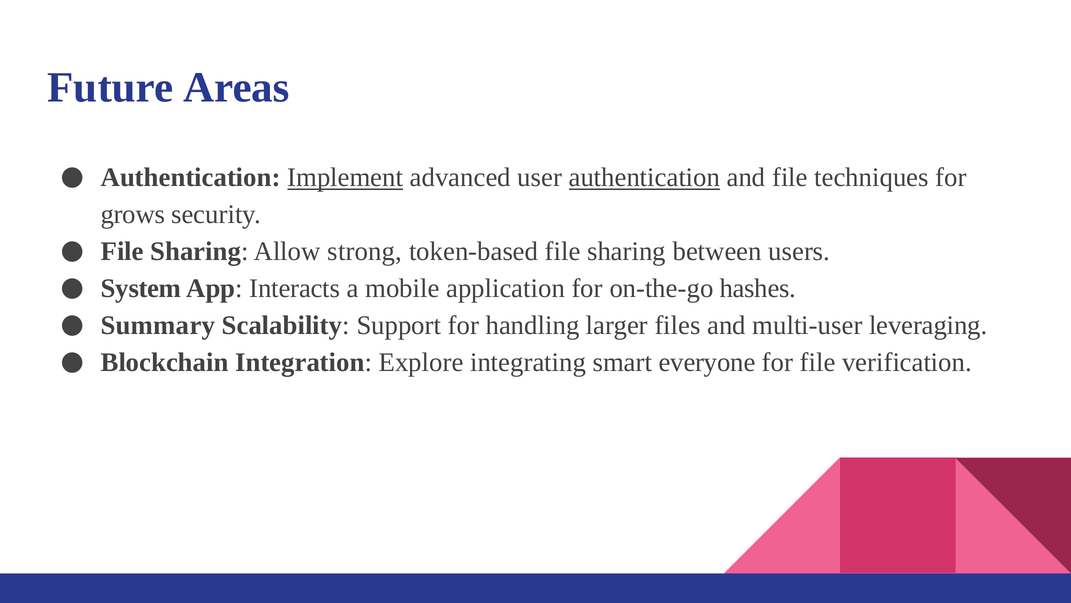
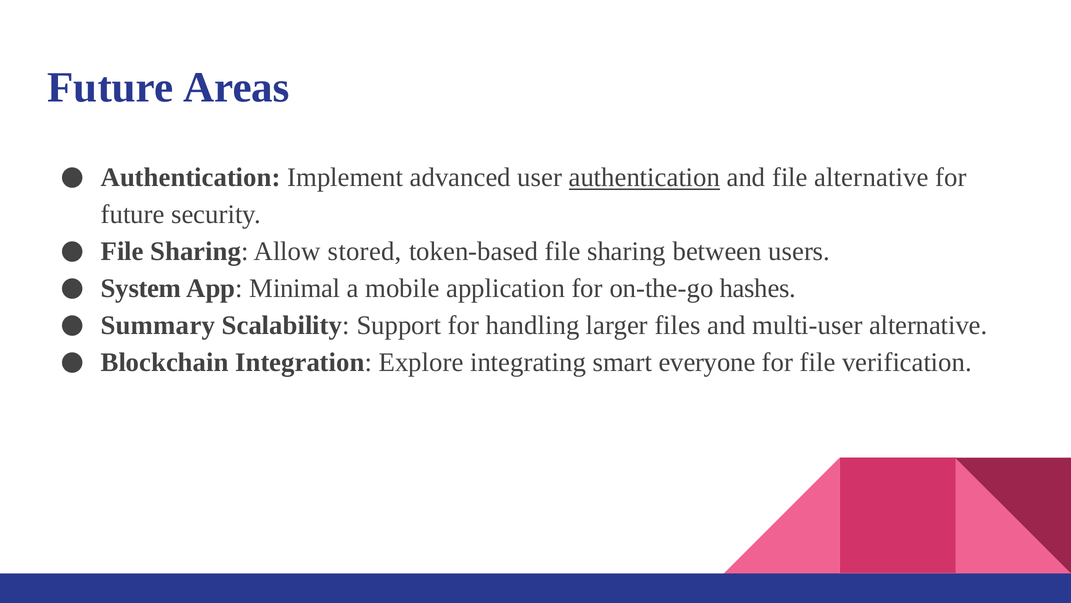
Implement underline: present -> none
file techniques: techniques -> alternative
grows at (133, 214): grows -> future
strong: strong -> stored
Interacts: Interacts -> Minimal
multi-user leveraging: leveraging -> alternative
